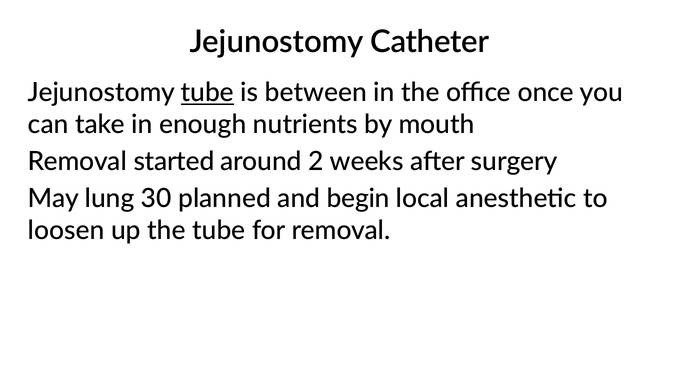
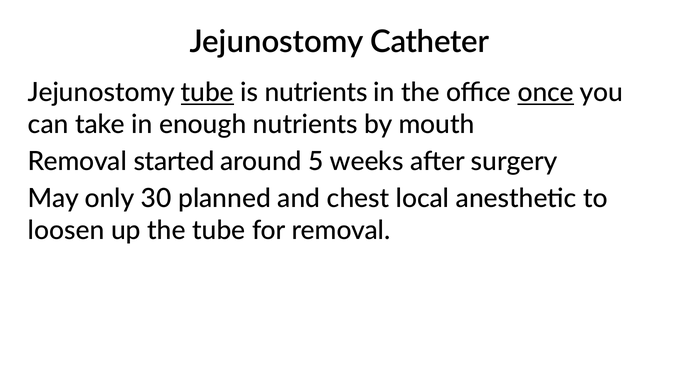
is between: between -> nutrients
once underline: none -> present
2: 2 -> 5
lung: lung -> only
begin: begin -> chest
